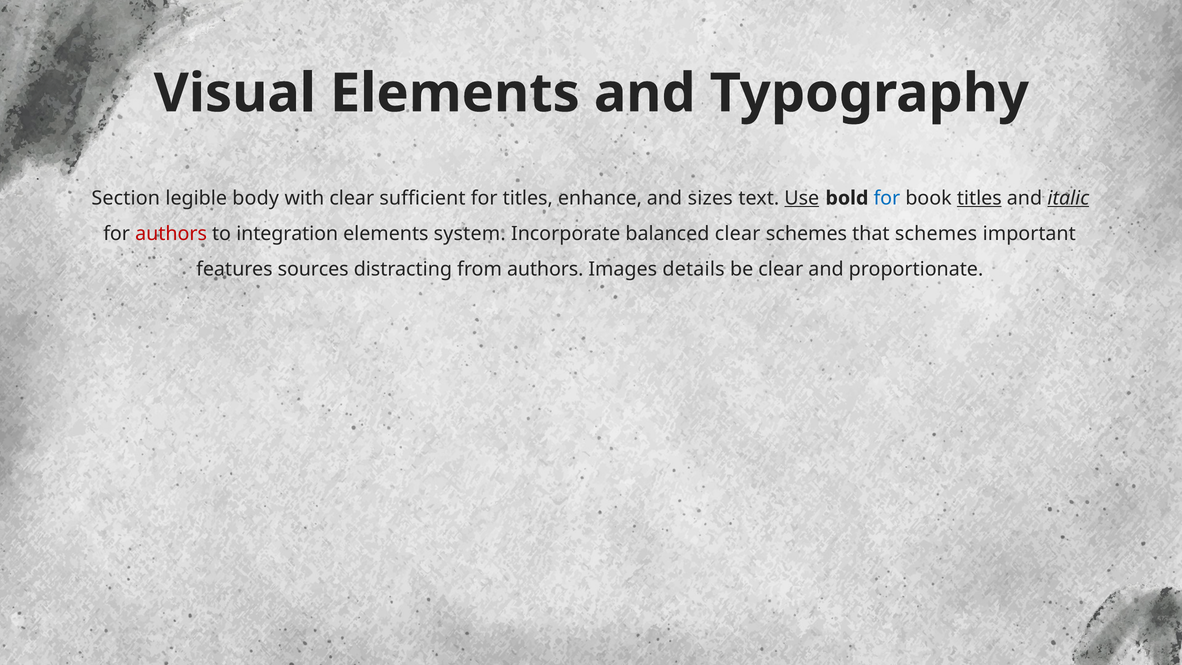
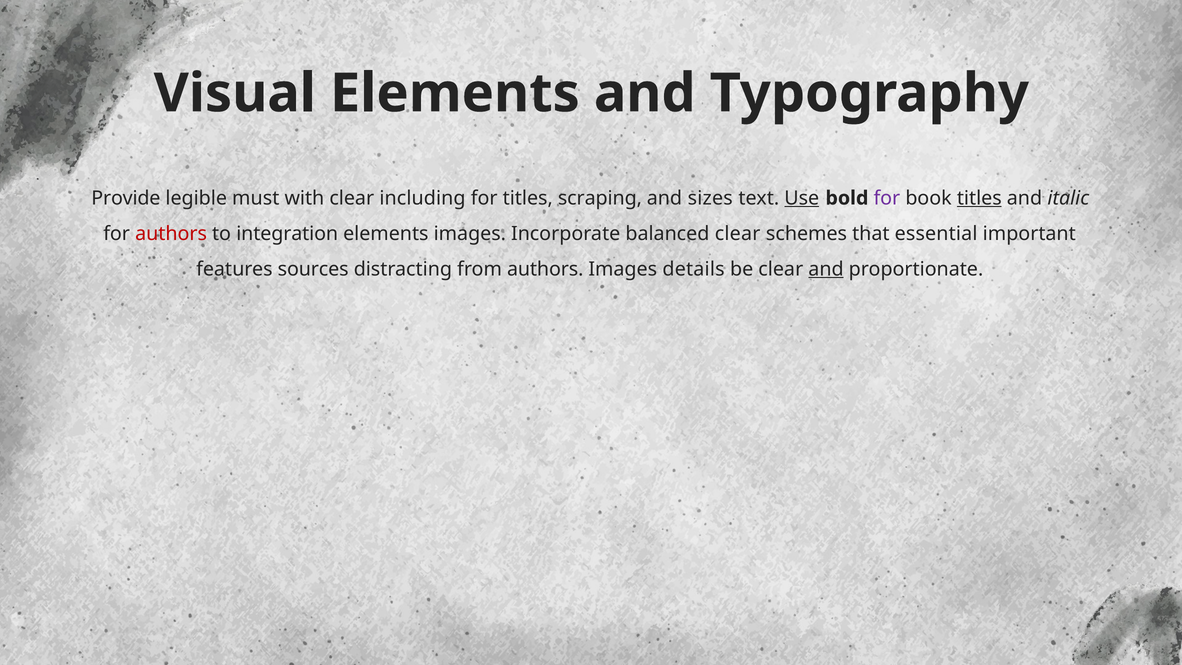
Section: Section -> Provide
body: body -> must
sufficient: sufficient -> including
enhance: enhance -> scraping
for at (887, 198) colour: blue -> purple
italic underline: present -> none
elements system: system -> images
that schemes: schemes -> essential
and at (826, 269) underline: none -> present
